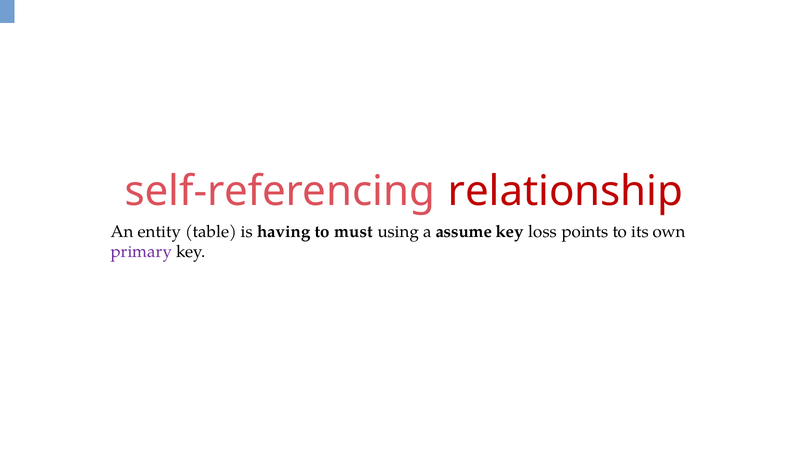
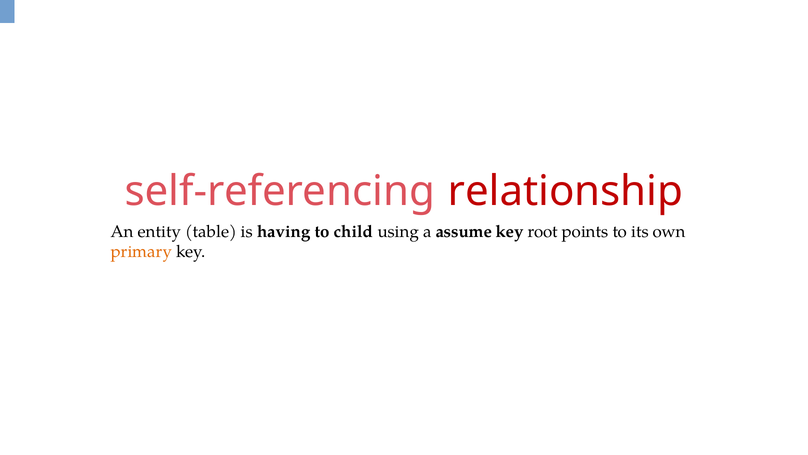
must: must -> child
loss: loss -> root
primary colour: purple -> orange
